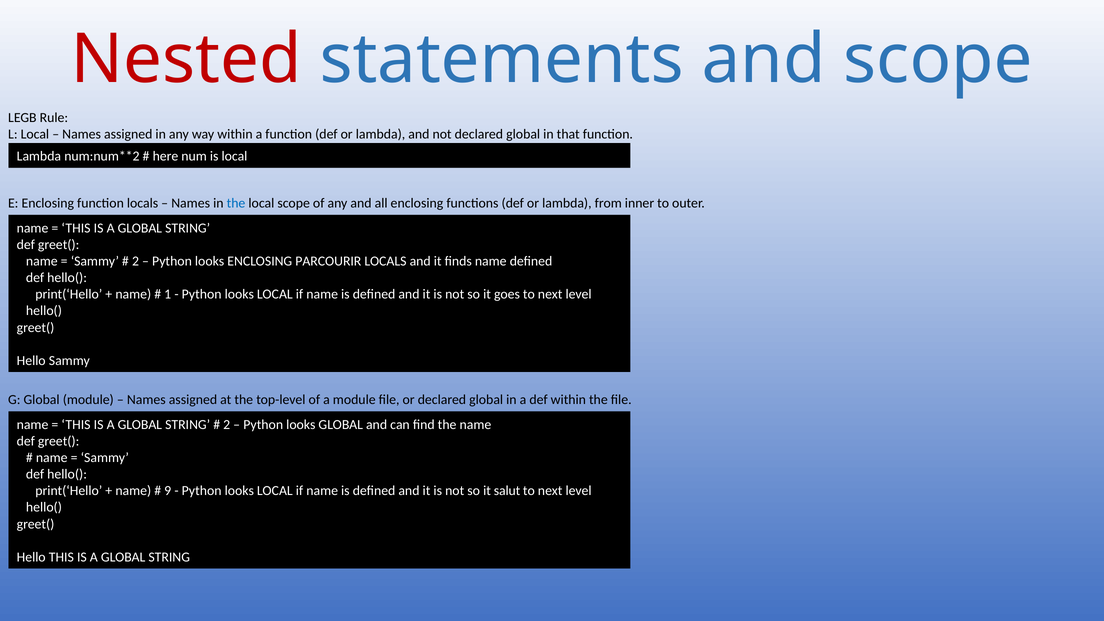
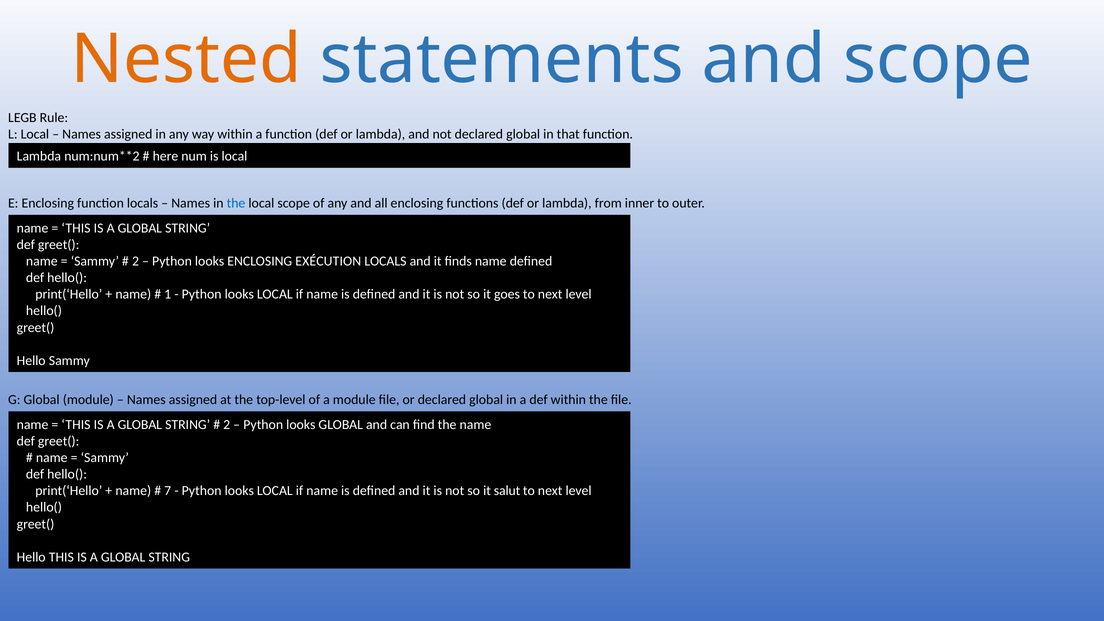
Nested colour: red -> orange
PARCOURIR: PARCOURIR -> EXÉCUTION
9: 9 -> 7
